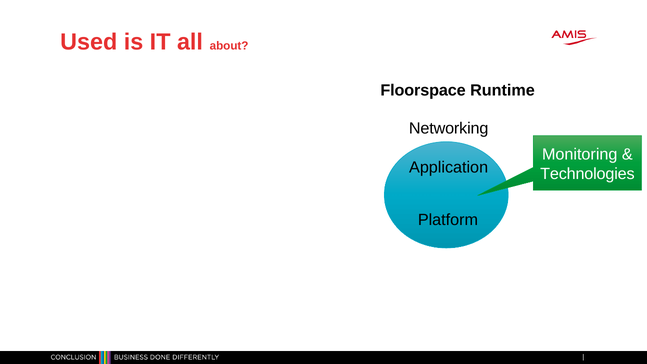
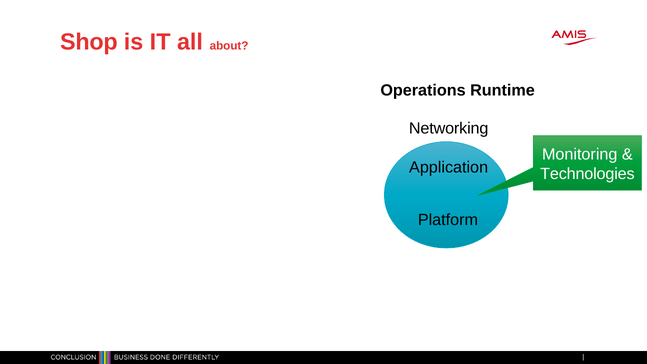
Used: Used -> Shop
Floorspace: Floorspace -> Operations
